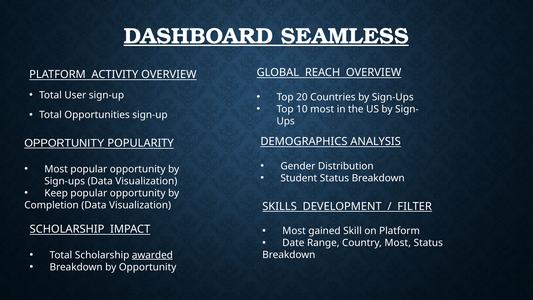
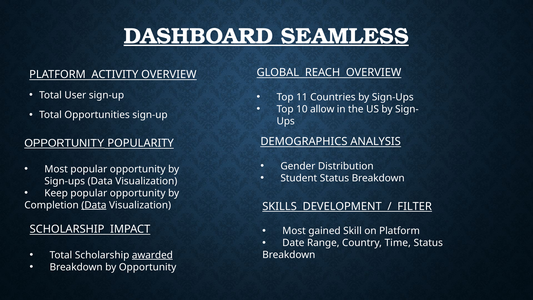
20: 20 -> 11
10 most: most -> allow
Data at (94, 205) underline: none -> present
Country Most: Most -> Time
